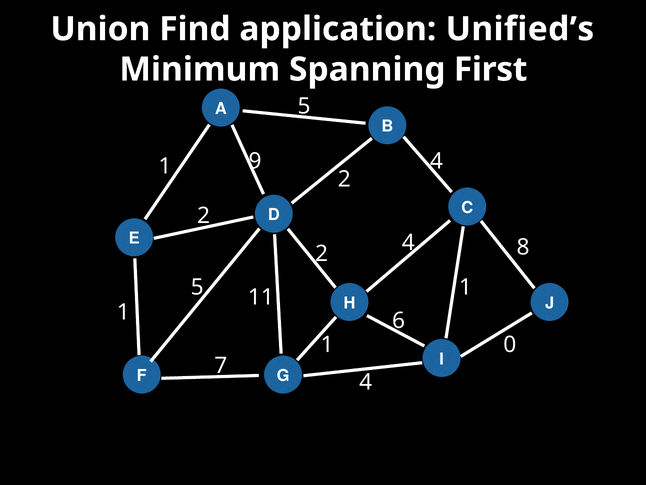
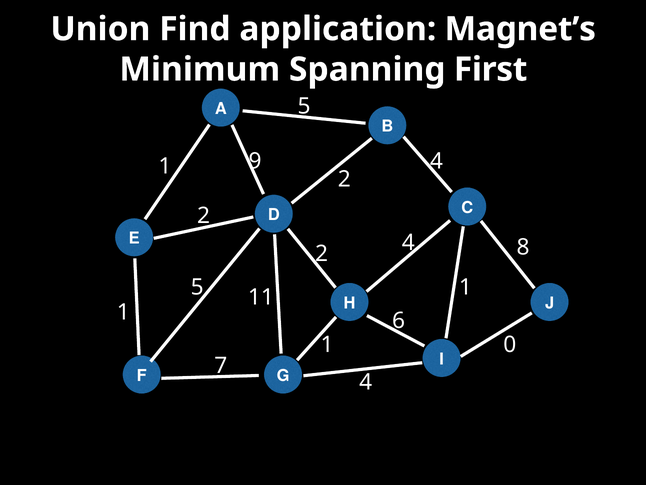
Unified’s: Unified’s -> Magnet’s
